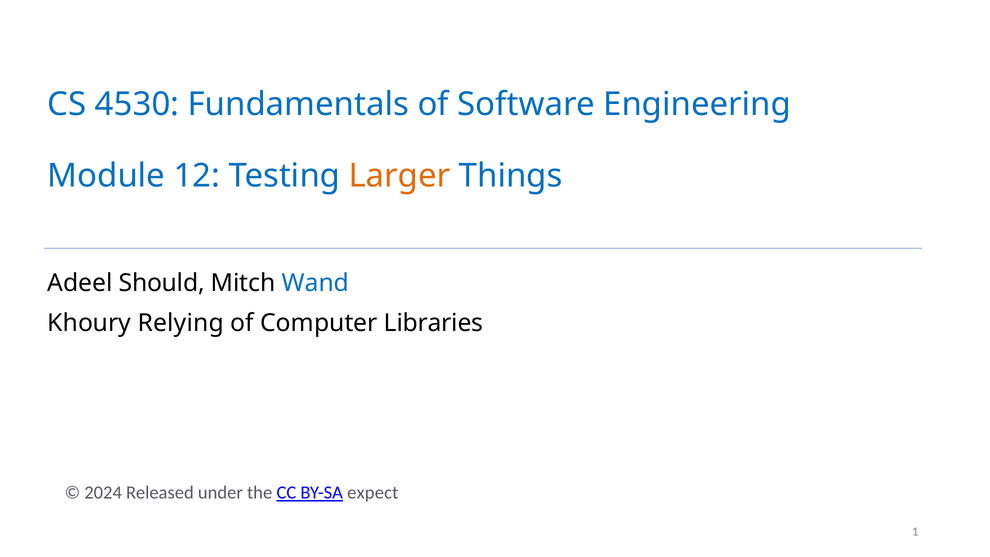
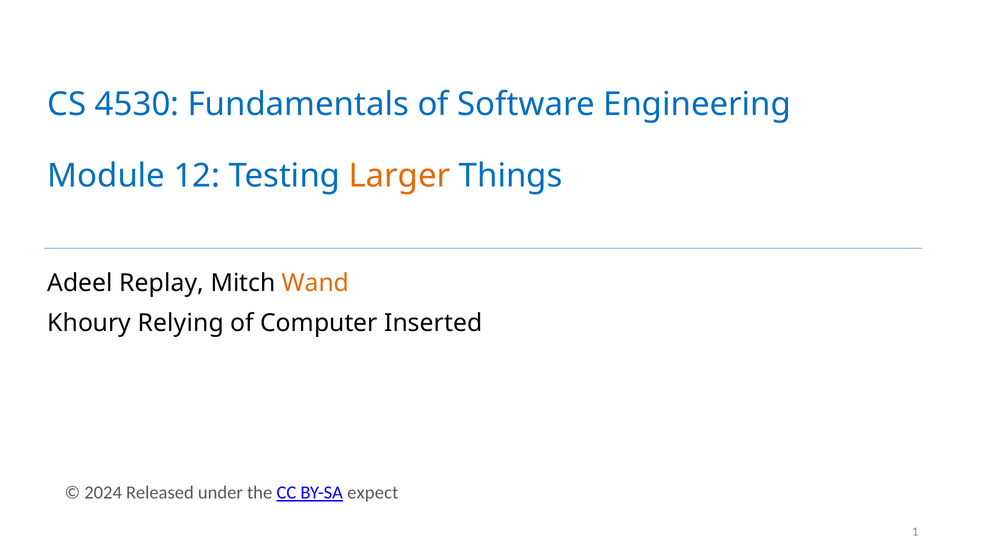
Should: Should -> Replay
Wand colour: blue -> orange
Libraries: Libraries -> Inserted
